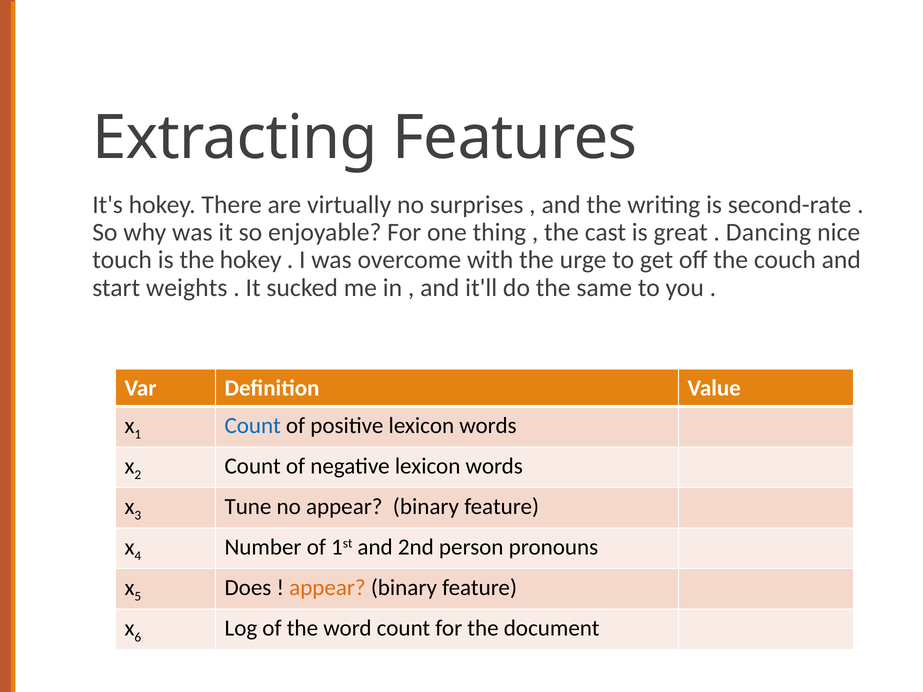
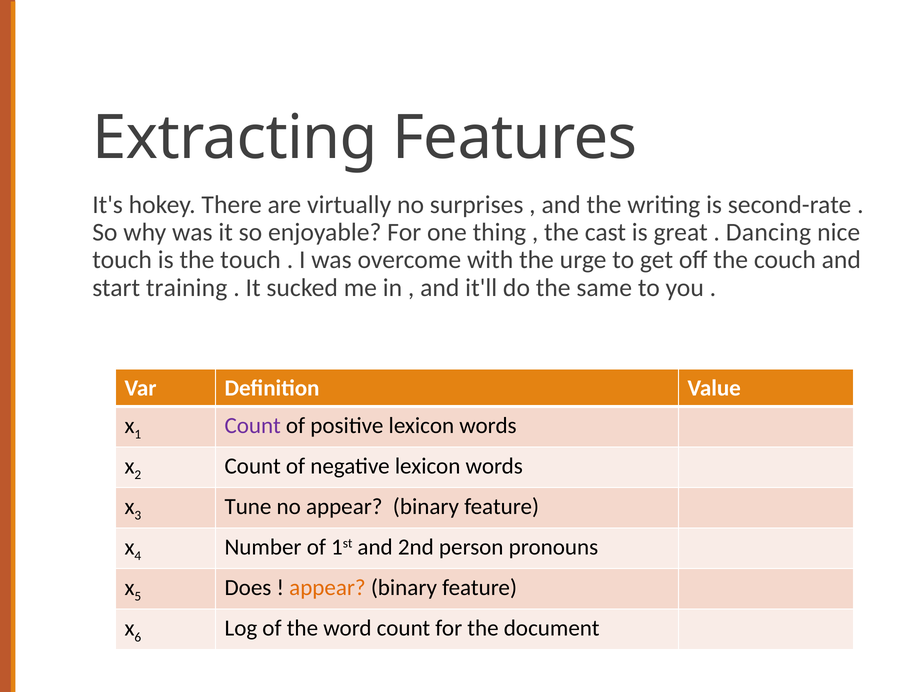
the hokey: hokey -> touch
weights: weights -> training
Count at (253, 426) colour: blue -> purple
